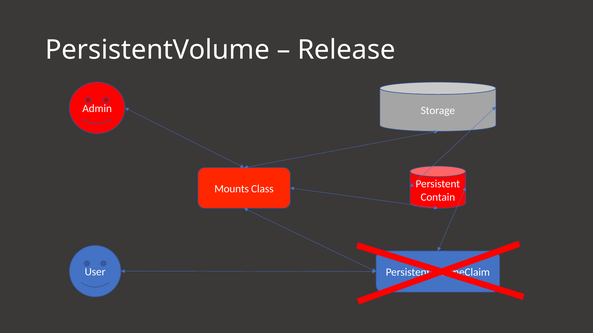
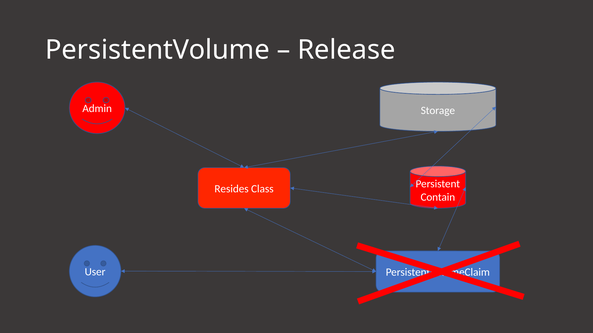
Mounts: Mounts -> Resides
